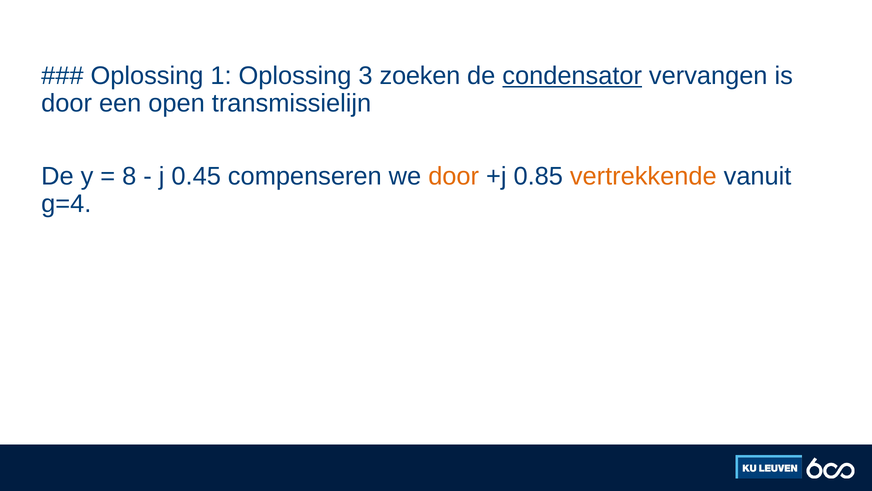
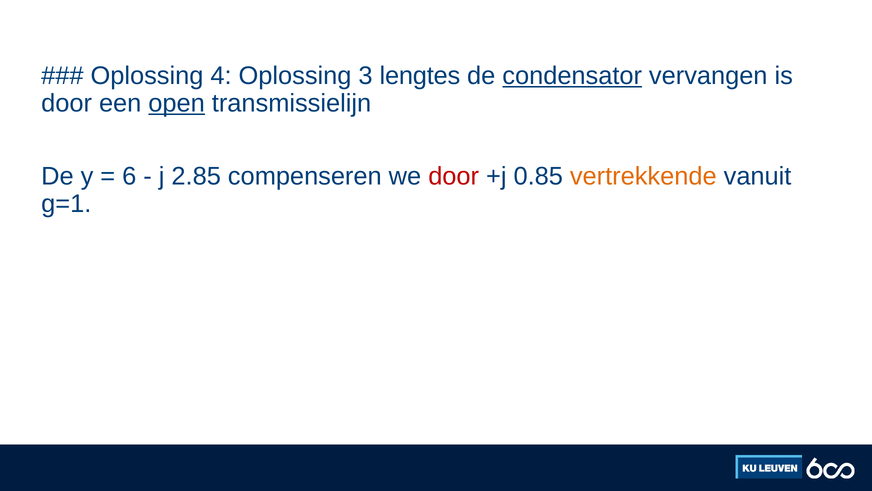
1: 1 -> 4
zoeken: zoeken -> lengtes
open underline: none -> present
8: 8 -> 6
0.45: 0.45 -> 2.85
door at (454, 176) colour: orange -> red
g=4: g=4 -> g=1
